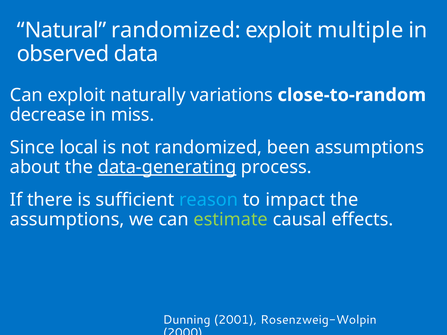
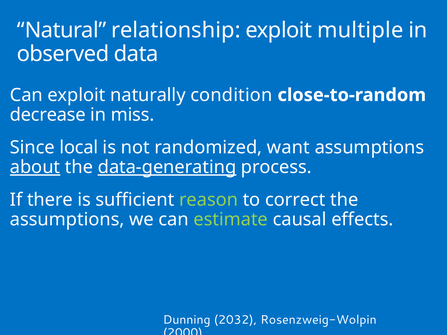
Natural randomized: randomized -> relationship
variations: variations -> condition
been: been -> want
about underline: none -> present
reason colour: light blue -> light green
impact: impact -> correct
2001: 2001 -> 2032
